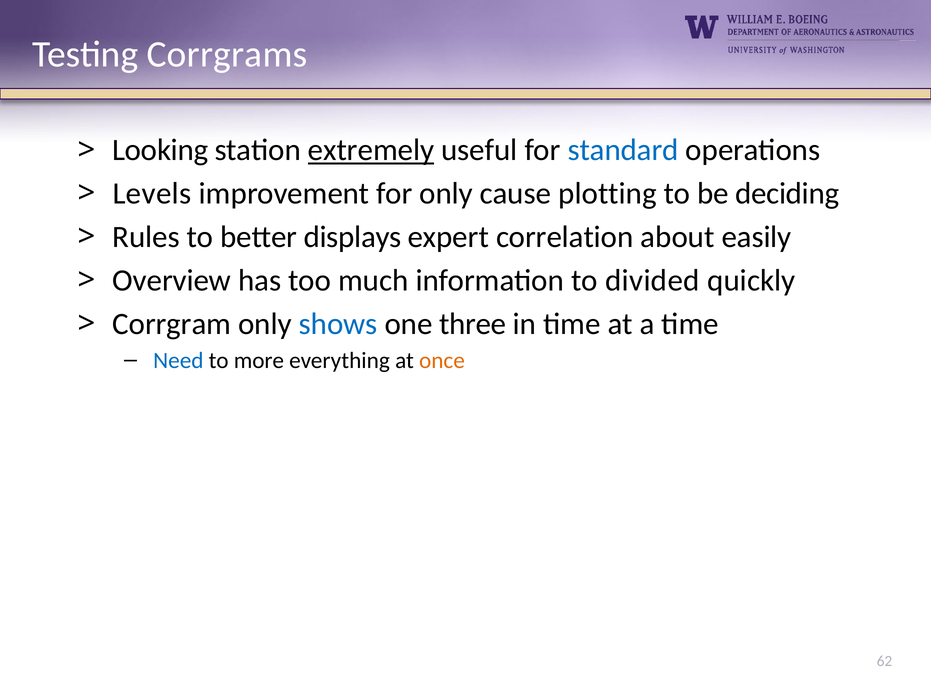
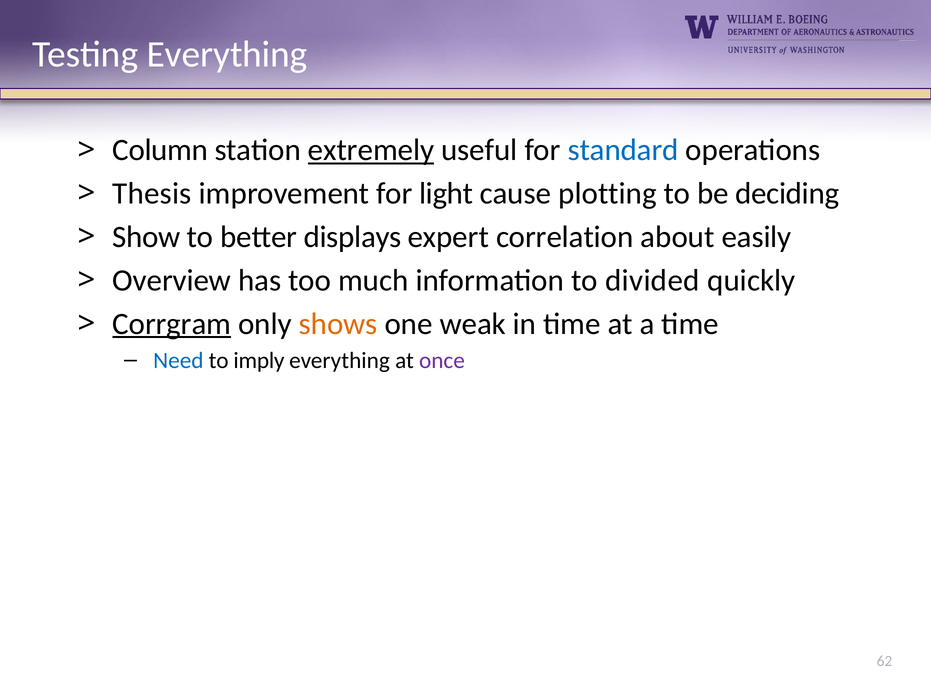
Testing Corrgrams: Corrgrams -> Everything
Looking: Looking -> Column
Levels: Levels -> Thesis
for only: only -> light
Rules: Rules -> Show
Corrgram underline: none -> present
shows colour: blue -> orange
three: three -> weak
more: more -> imply
once colour: orange -> purple
